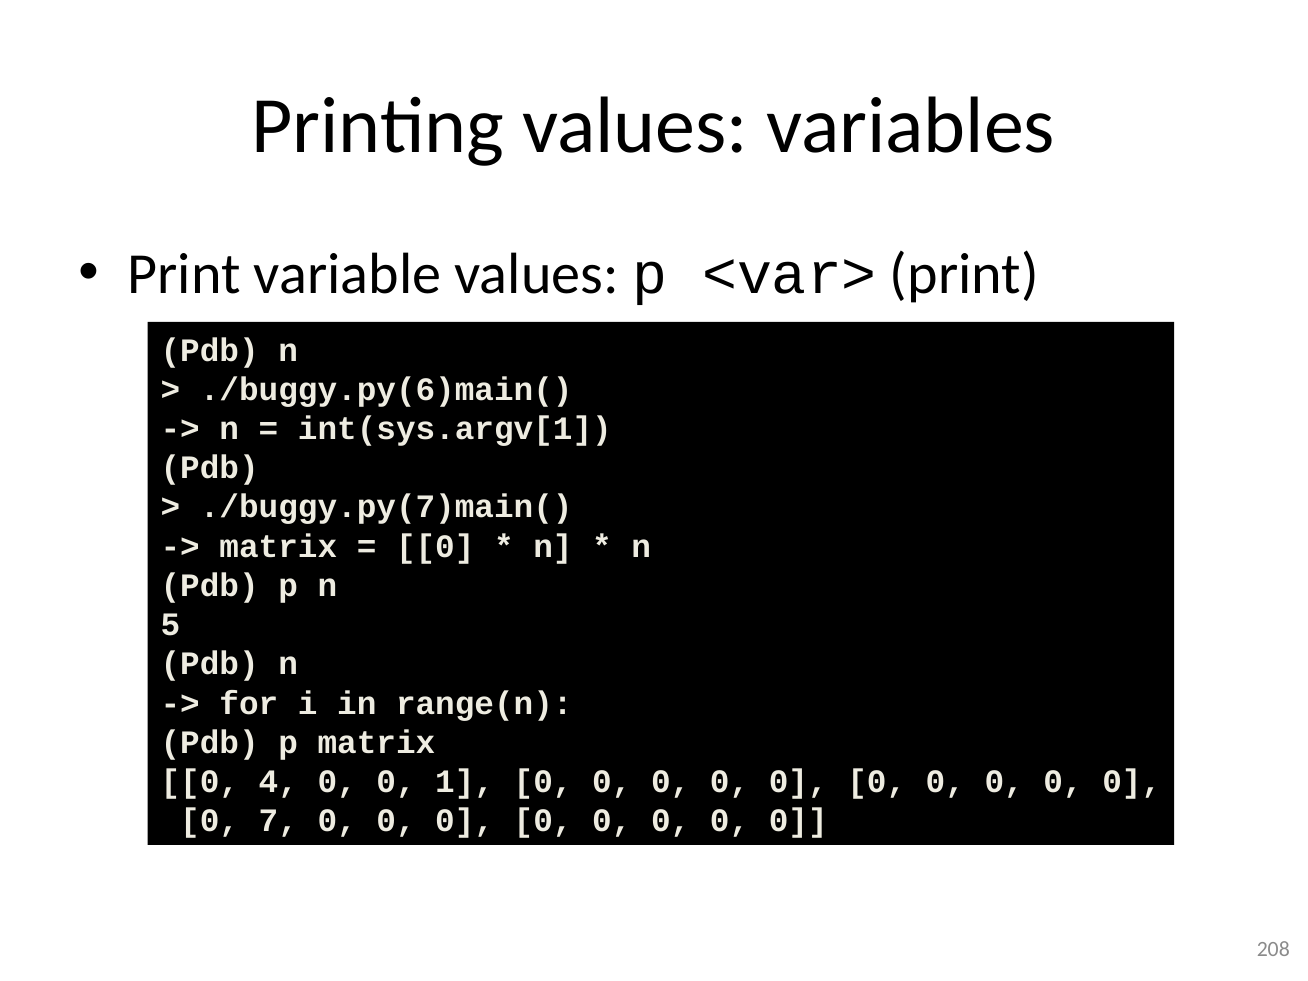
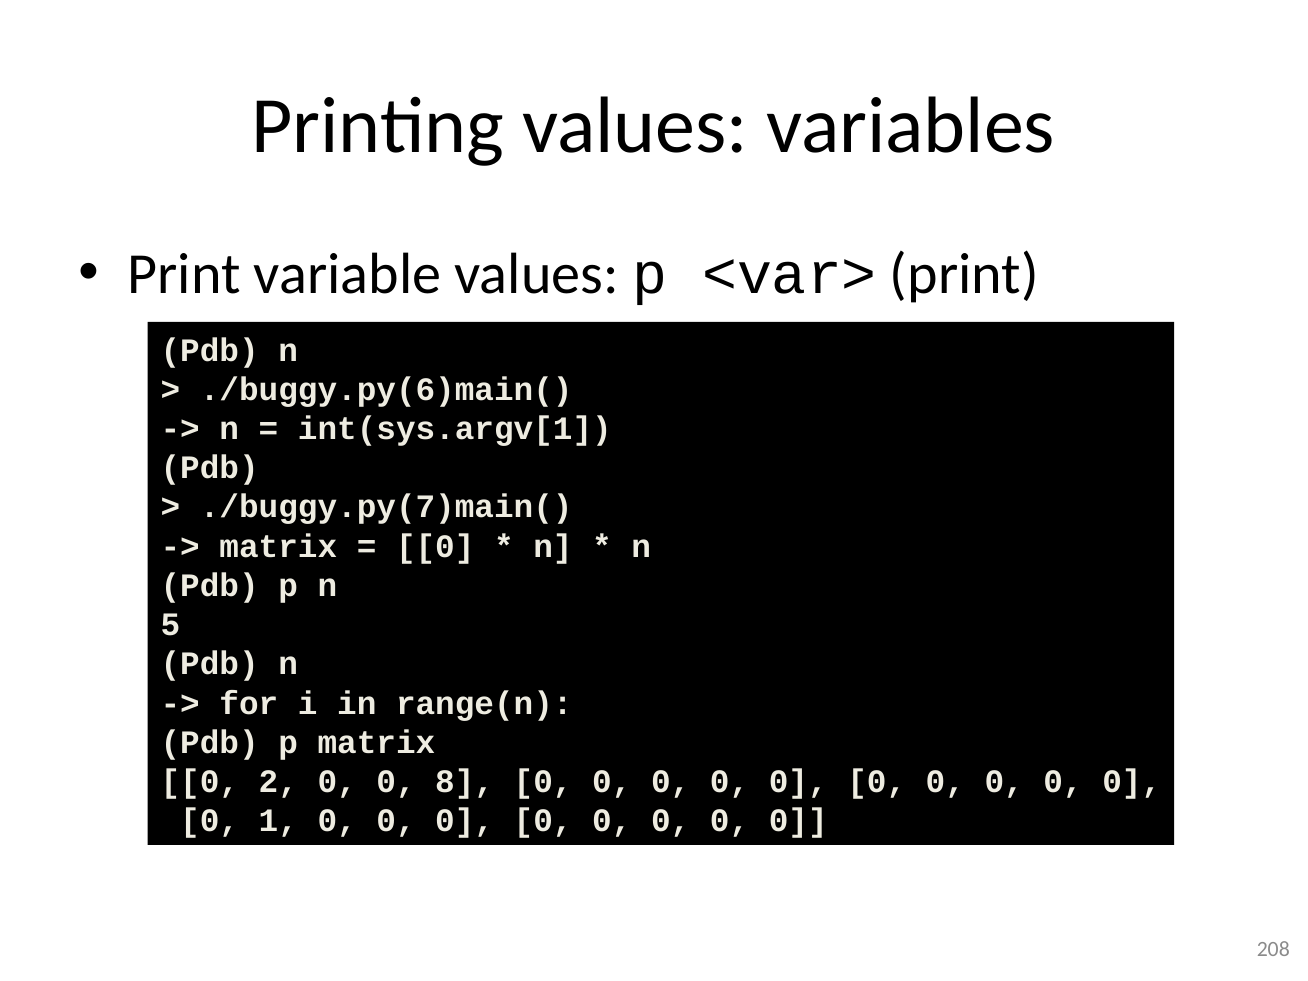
4: 4 -> 2
1: 1 -> 8
7: 7 -> 1
